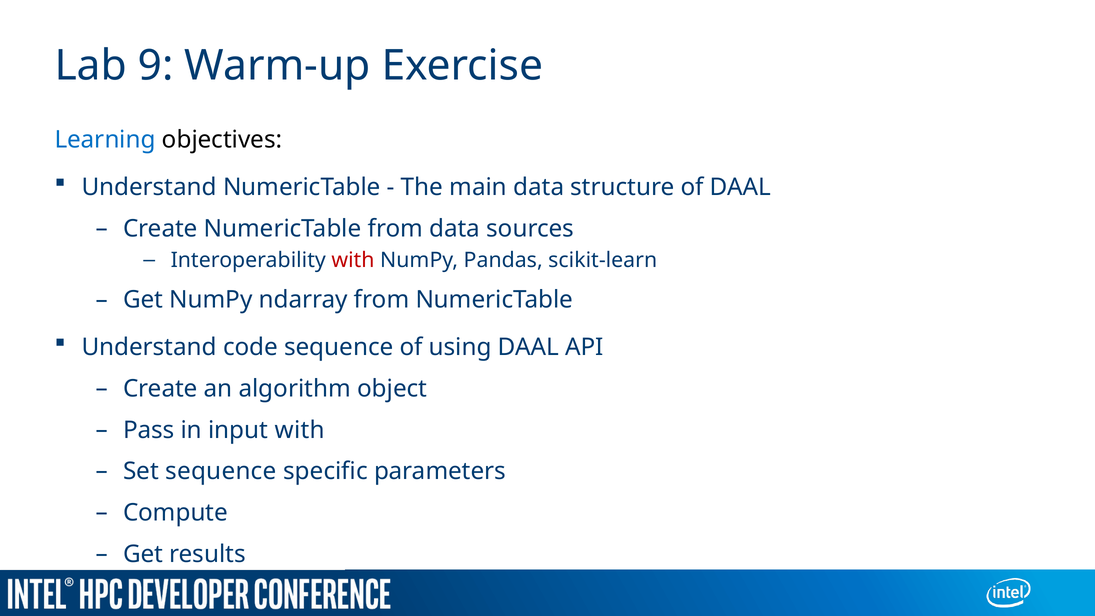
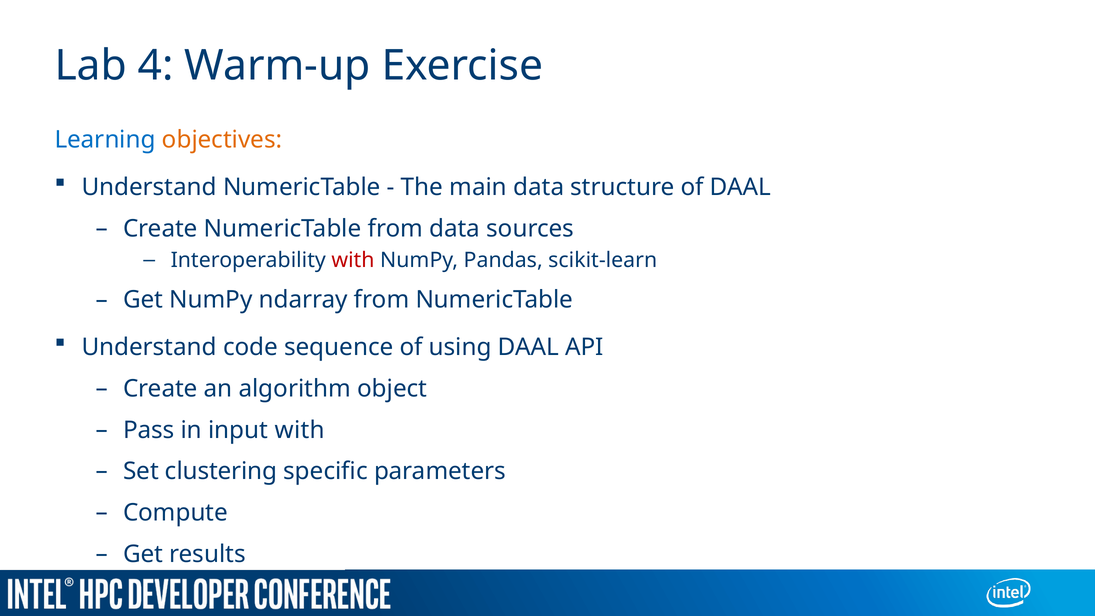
9: 9 -> 4
objectives colour: black -> orange
Set sequence: sequence -> clustering
